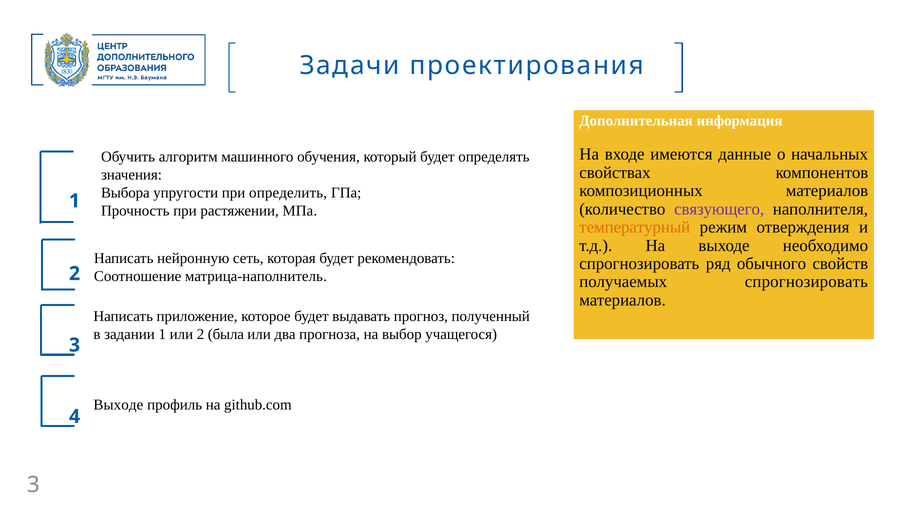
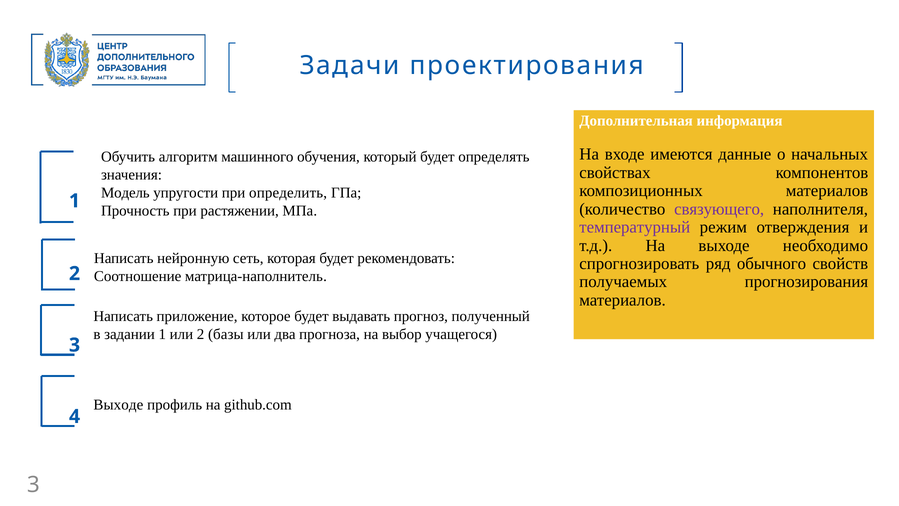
Выбора: Выбора -> Модель
температурный colour: orange -> purple
получаемых спрогнозировать: спрогнозировать -> прогнозирования
была: была -> базы
